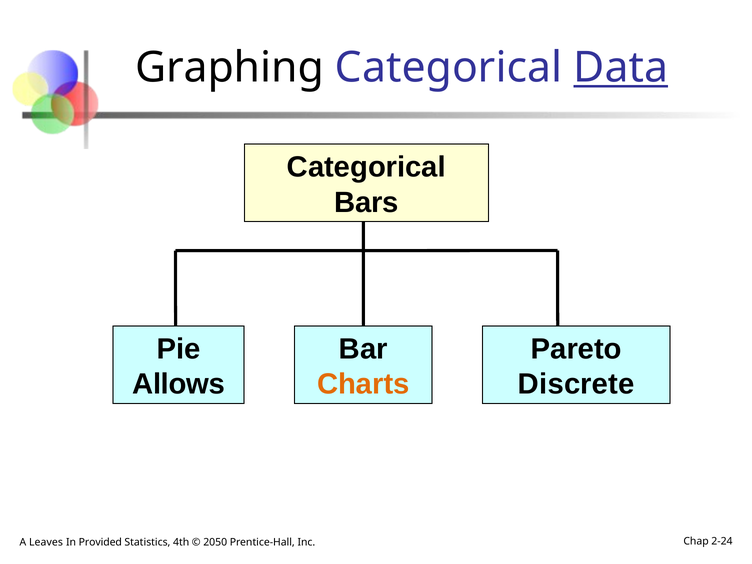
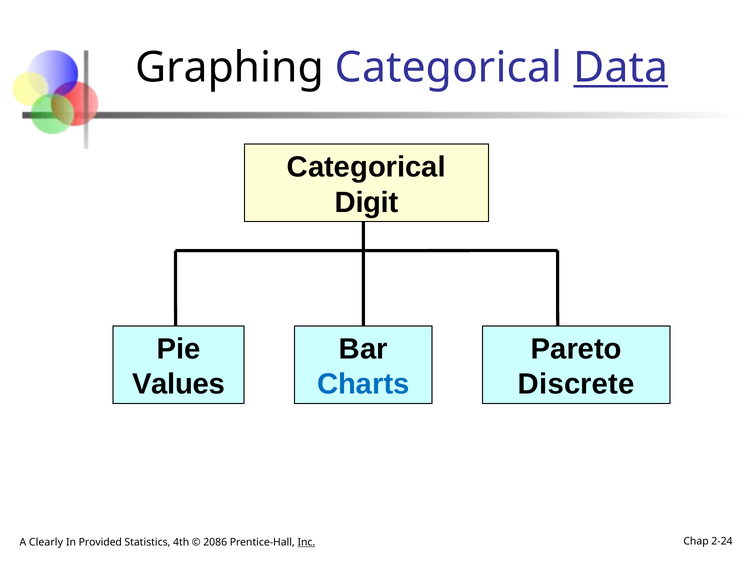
Bars: Bars -> Digit
Allows: Allows -> Values
Charts colour: orange -> blue
Leaves: Leaves -> Clearly
2050: 2050 -> 2086
Inc underline: none -> present
